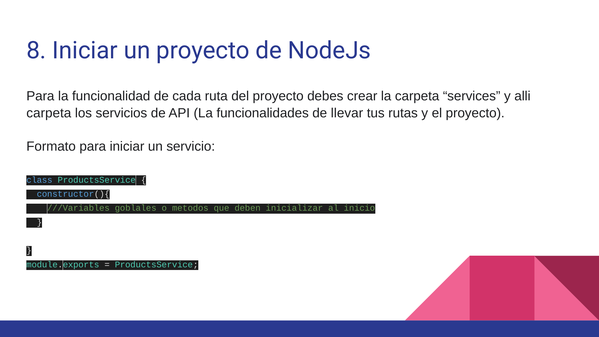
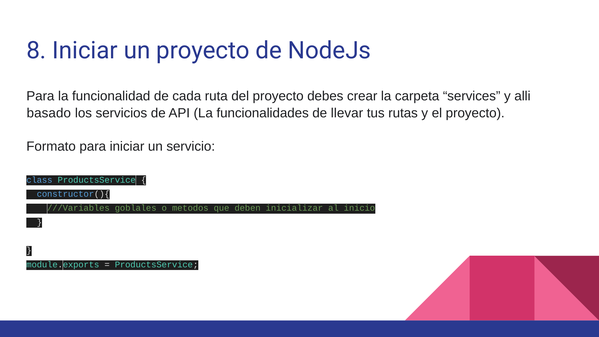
carpeta at (49, 113): carpeta -> basado
